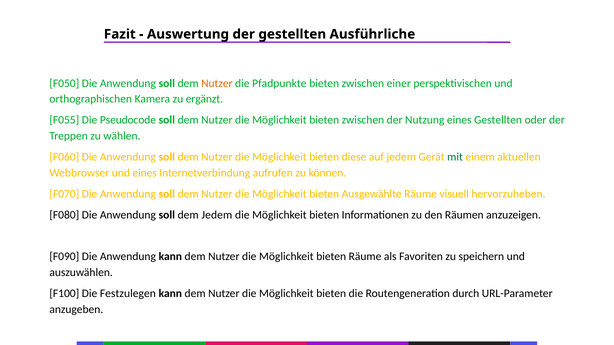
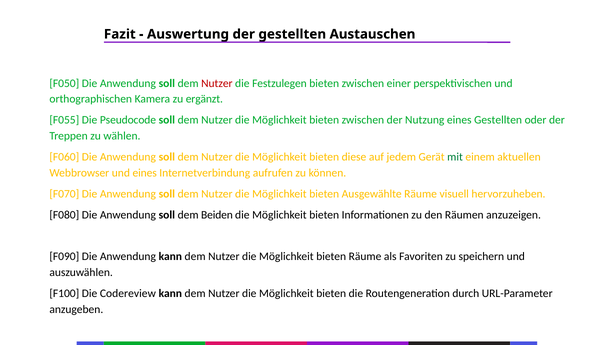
Ausführliche: Ausführliche -> Austauschen
Nutzer at (217, 83) colour: orange -> red
Pfadpunkte: Pfadpunkte -> Festzulegen
dem Jedem: Jedem -> Beiden
Festzulegen: Festzulegen -> Codereview
